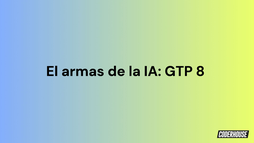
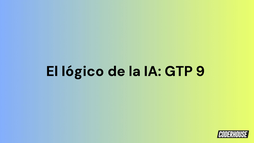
armas: armas -> lógico
8: 8 -> 9
